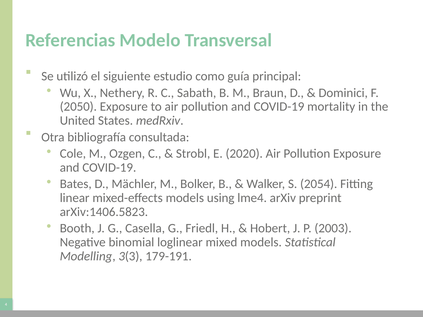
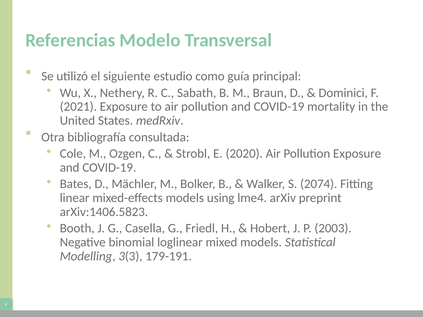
2050: 2050 -> 2021
2054: 2054 -> 2074
